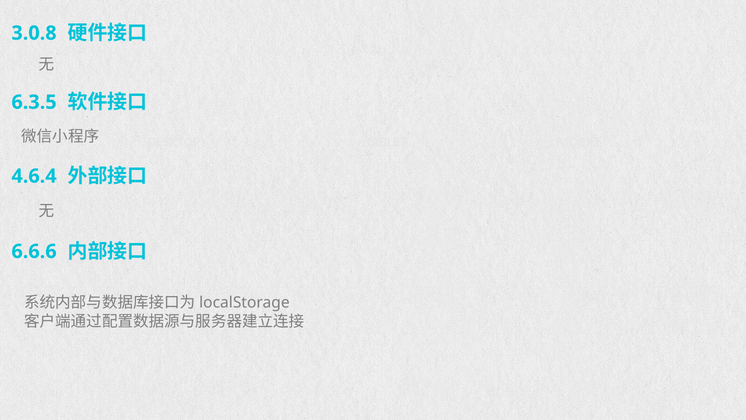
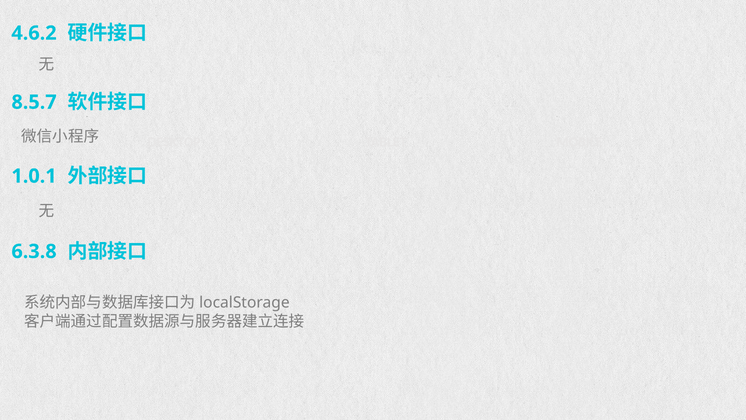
3.0.8: 3.0.8 -> 4.6.2
6.3.5: 6.3.5 -> 8.5.7
4.6.4: 4.6.4 -> 1.0.1
6.6.6: 6.6.6 -> 6.3.8
